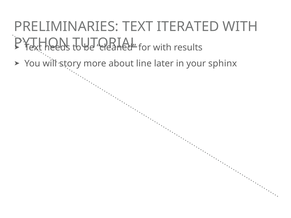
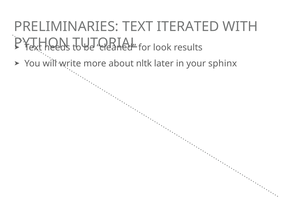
for with: with -> look
story: story -> write
line: line -> nltk
